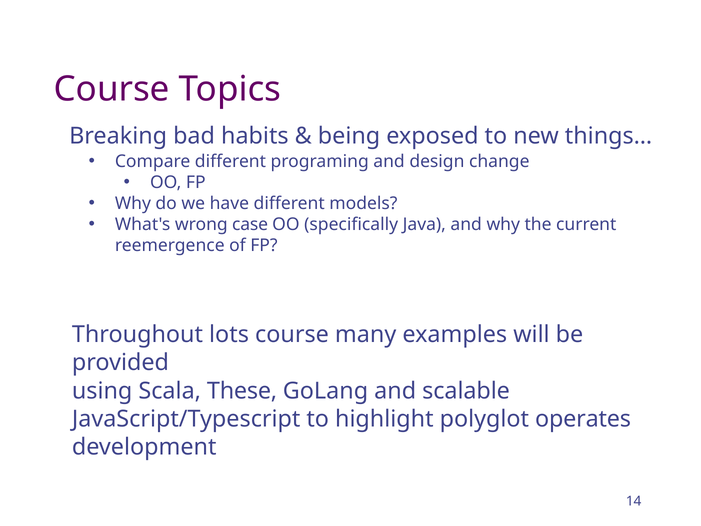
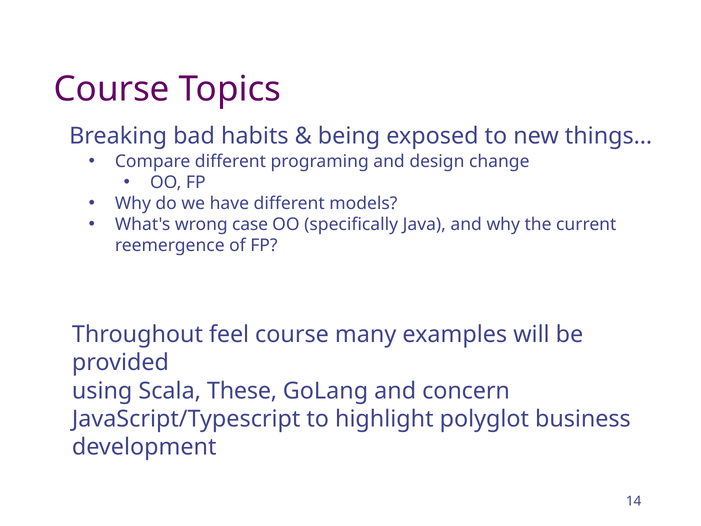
lots: lots -> feel
scalable: scalable -> concern
operates: operates -> business
